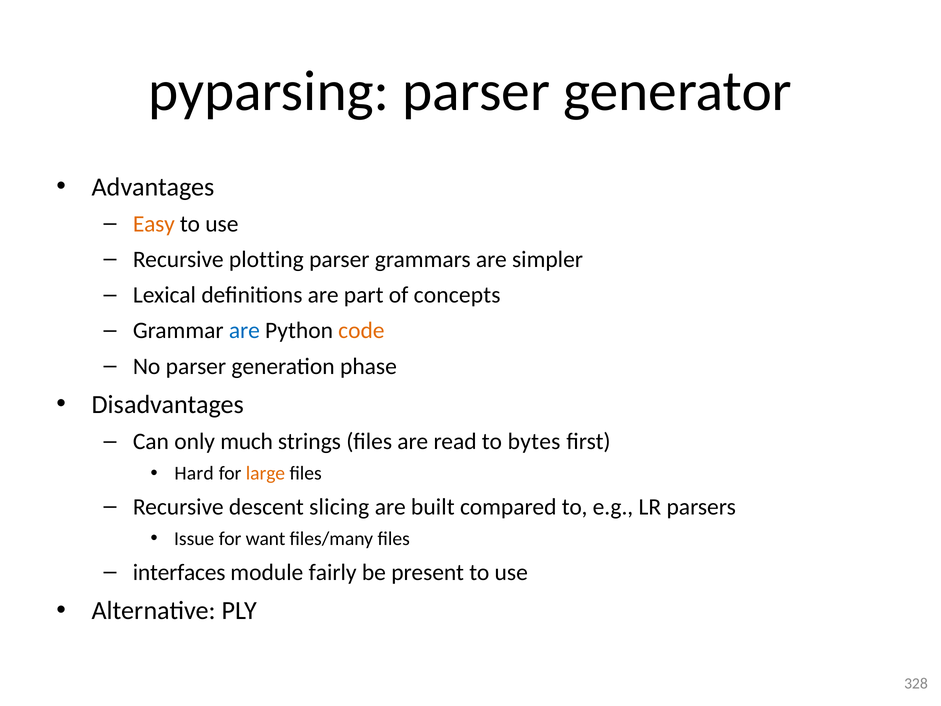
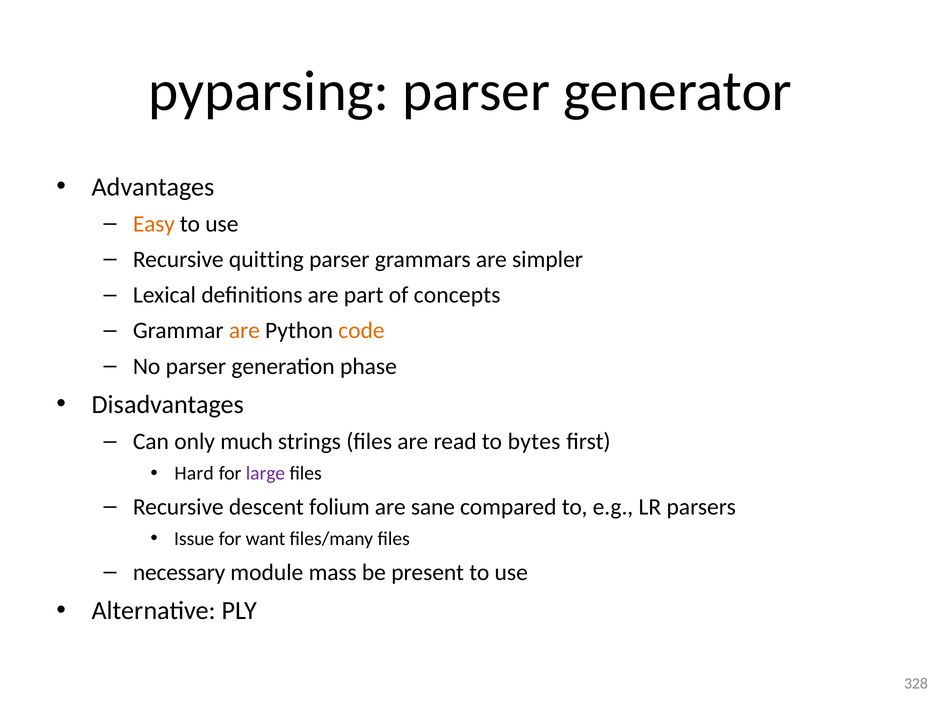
plotting: plotting -> quitting
are at (244, 331) colour: blue -> orange
large colour: orange -> purple
slicing: slicing -> folium
built: built -> sane
interfaces: interfaces -> necessary
fairly: fairly -> mass
